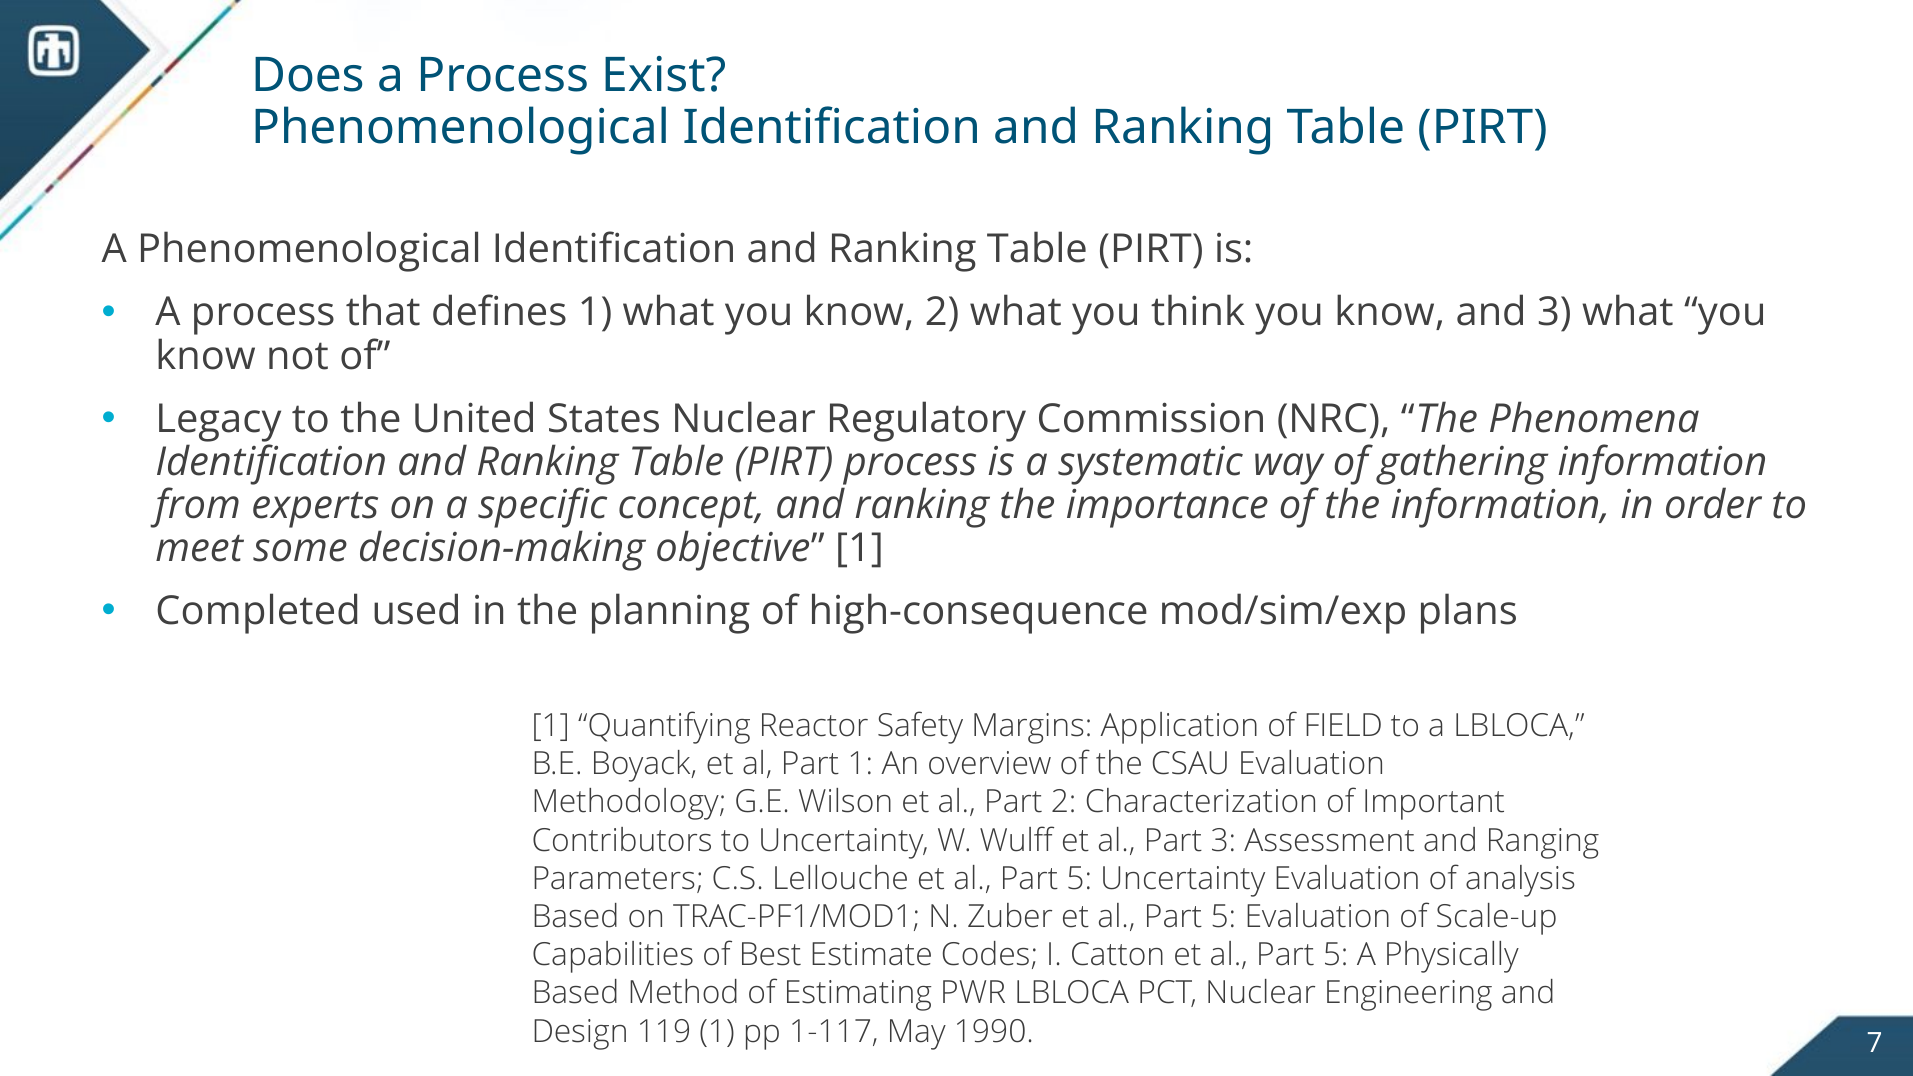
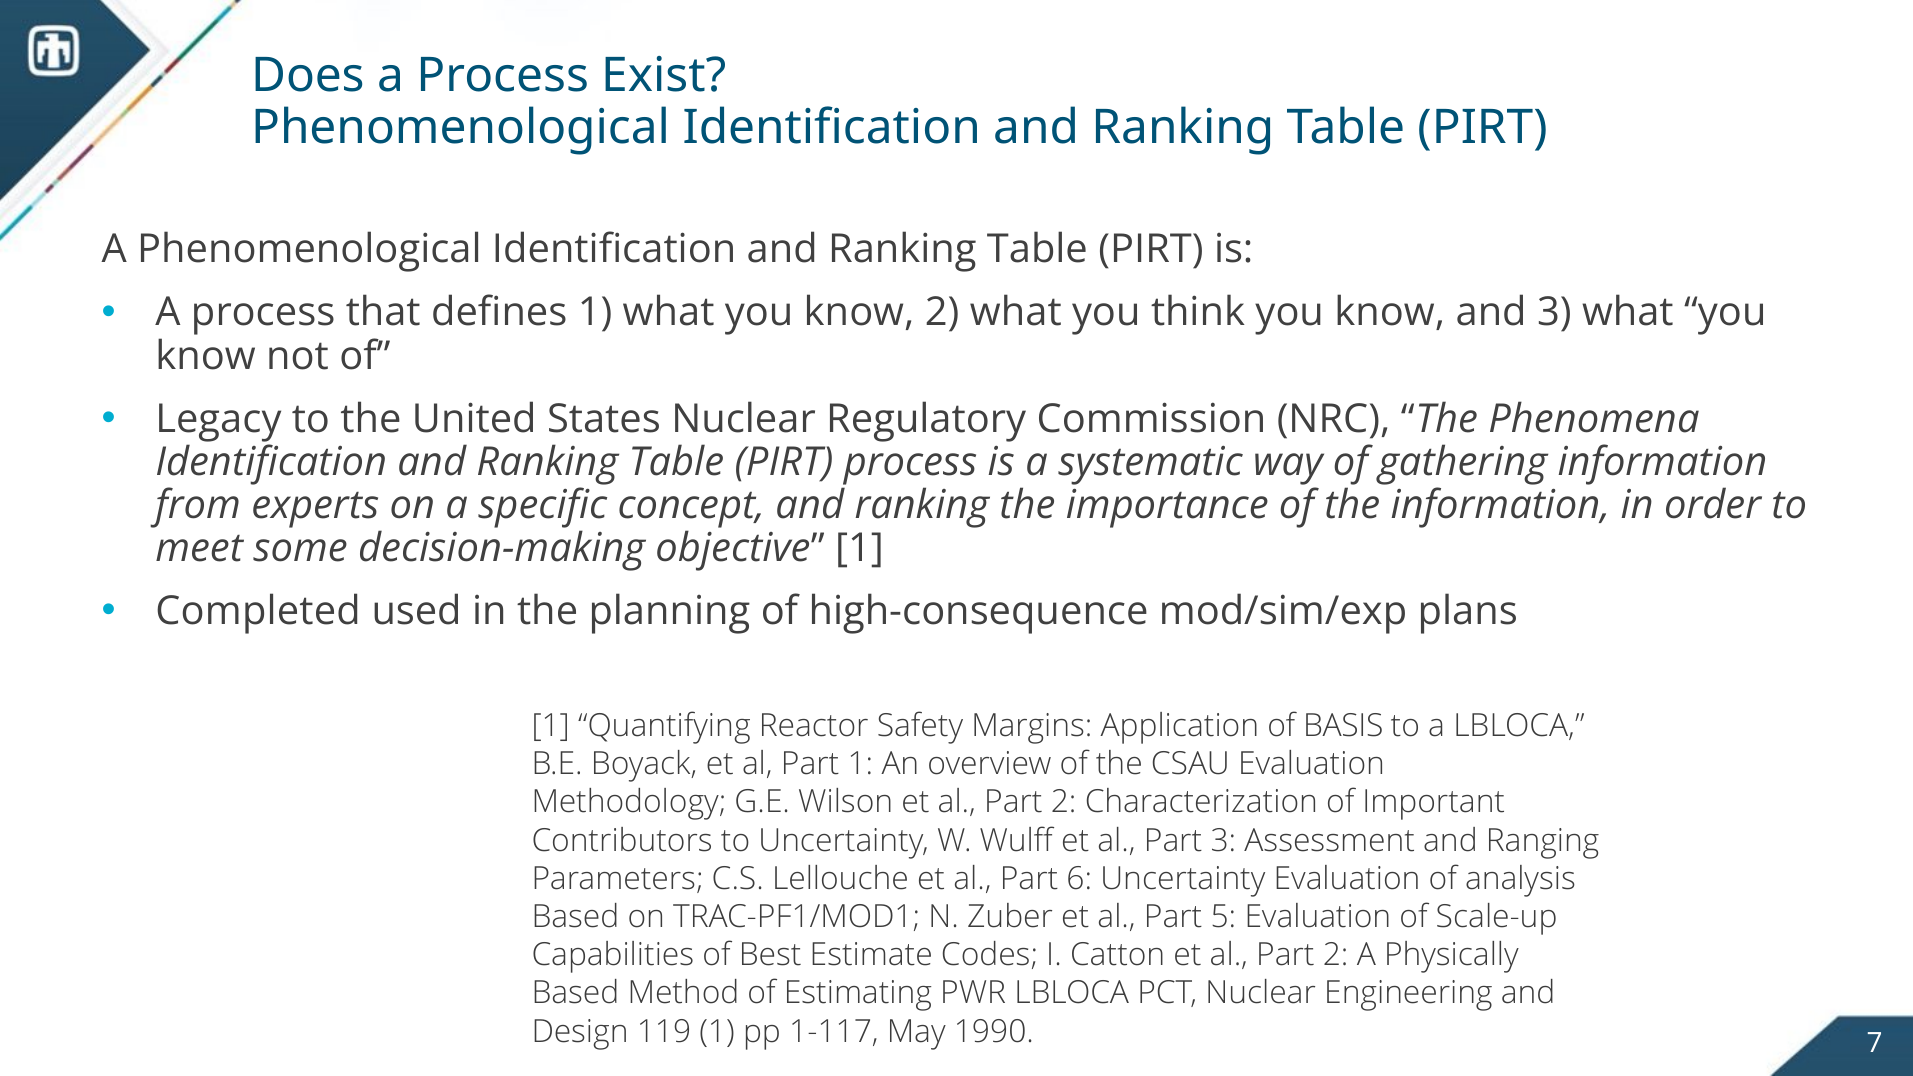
FIELD: FIELD -> BASIS
5 at (1079, 879): 5 -> 6
5 at (1336, 955): 5 -> 2
